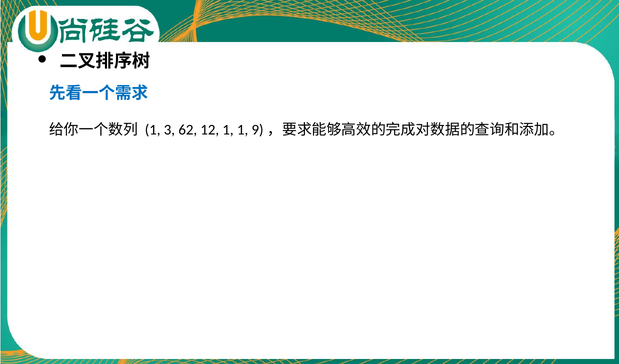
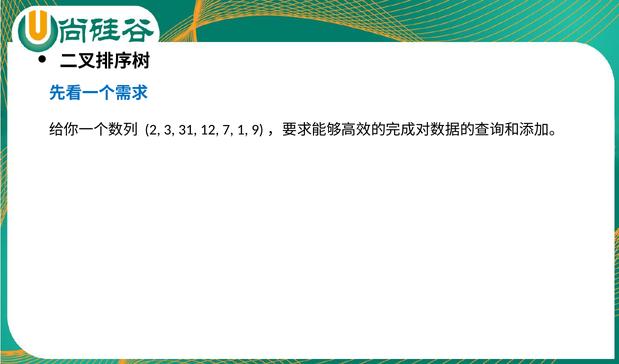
1 at (153, 130): 1 -> 2
62: 62 -> 31
12 1: 1 -> 7
